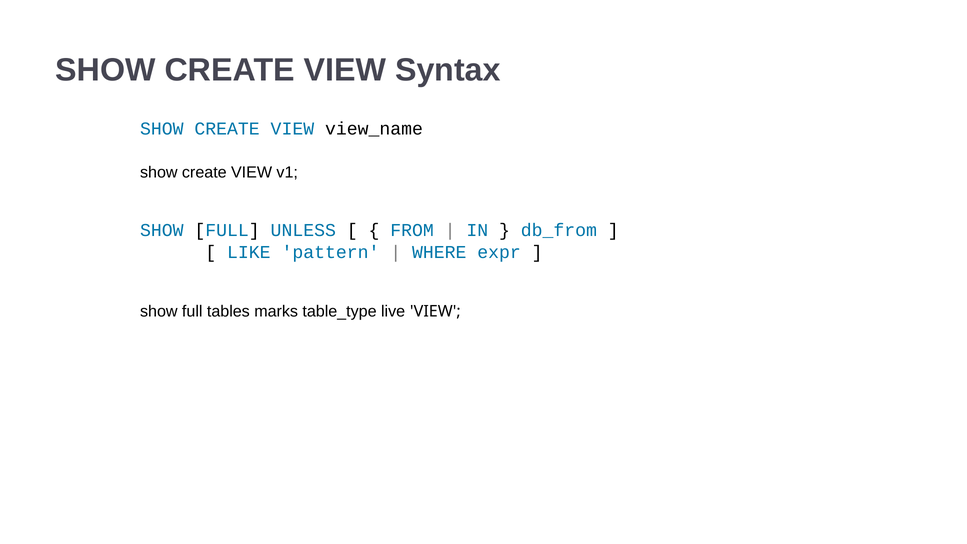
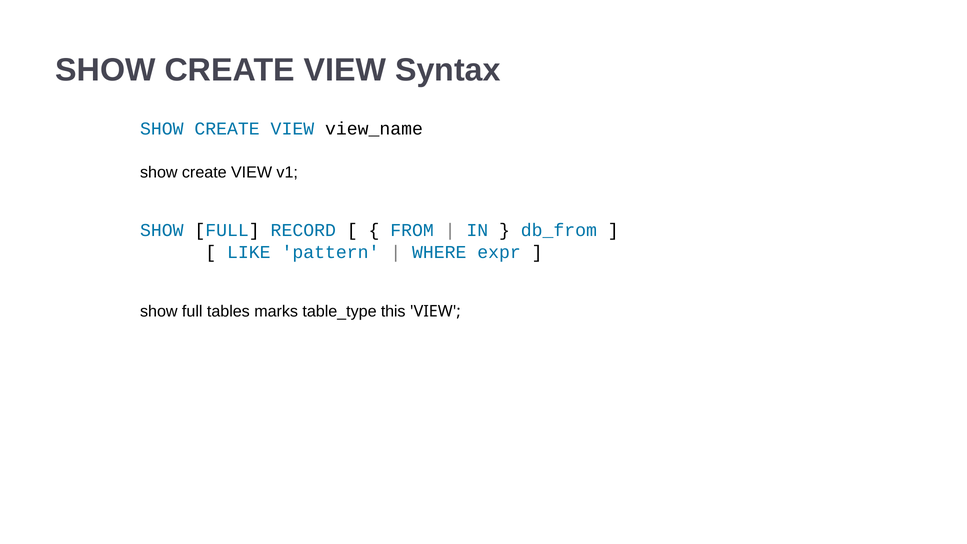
UNLESS: UNLESS -> RECORD
live: live -> this
